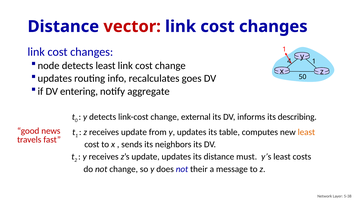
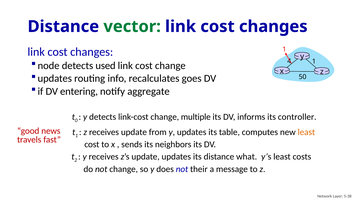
vector colour: red -> green
detects least: least -> used
external: external -> multiple
describing: describing -> controller
must: must -> what
